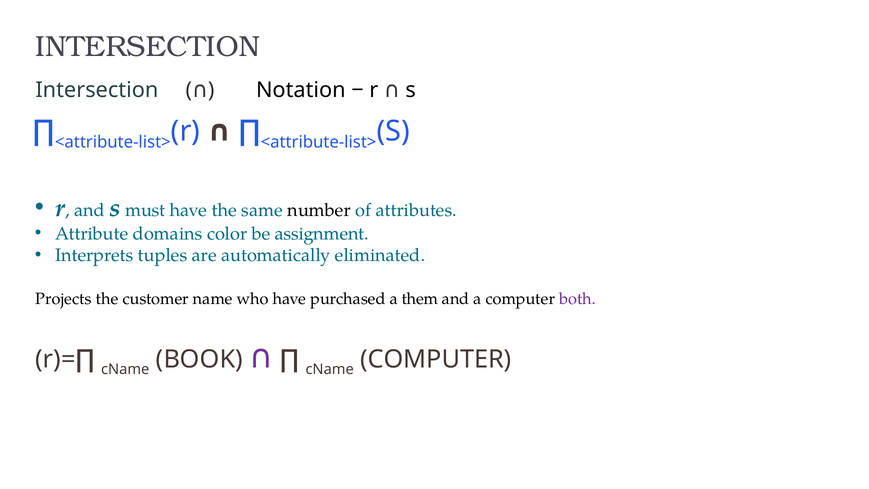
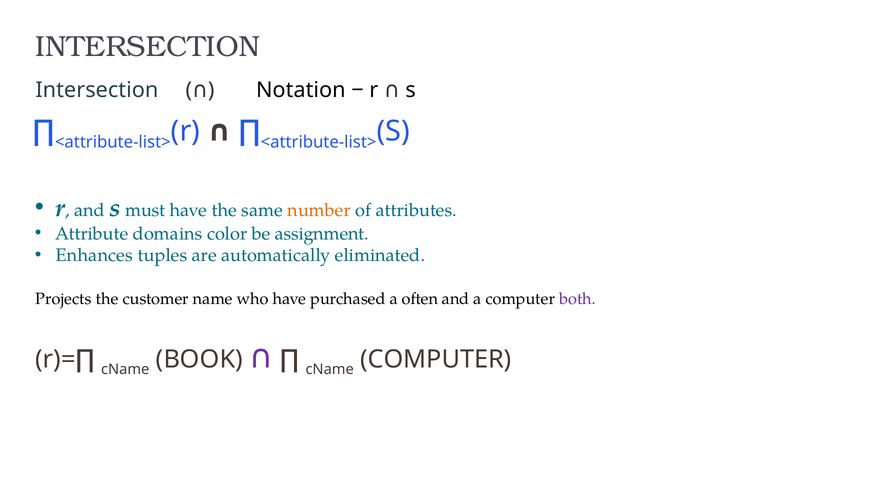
number colour: black -> orange
Interprets: Interprets -> Enhances
them: them -> often
